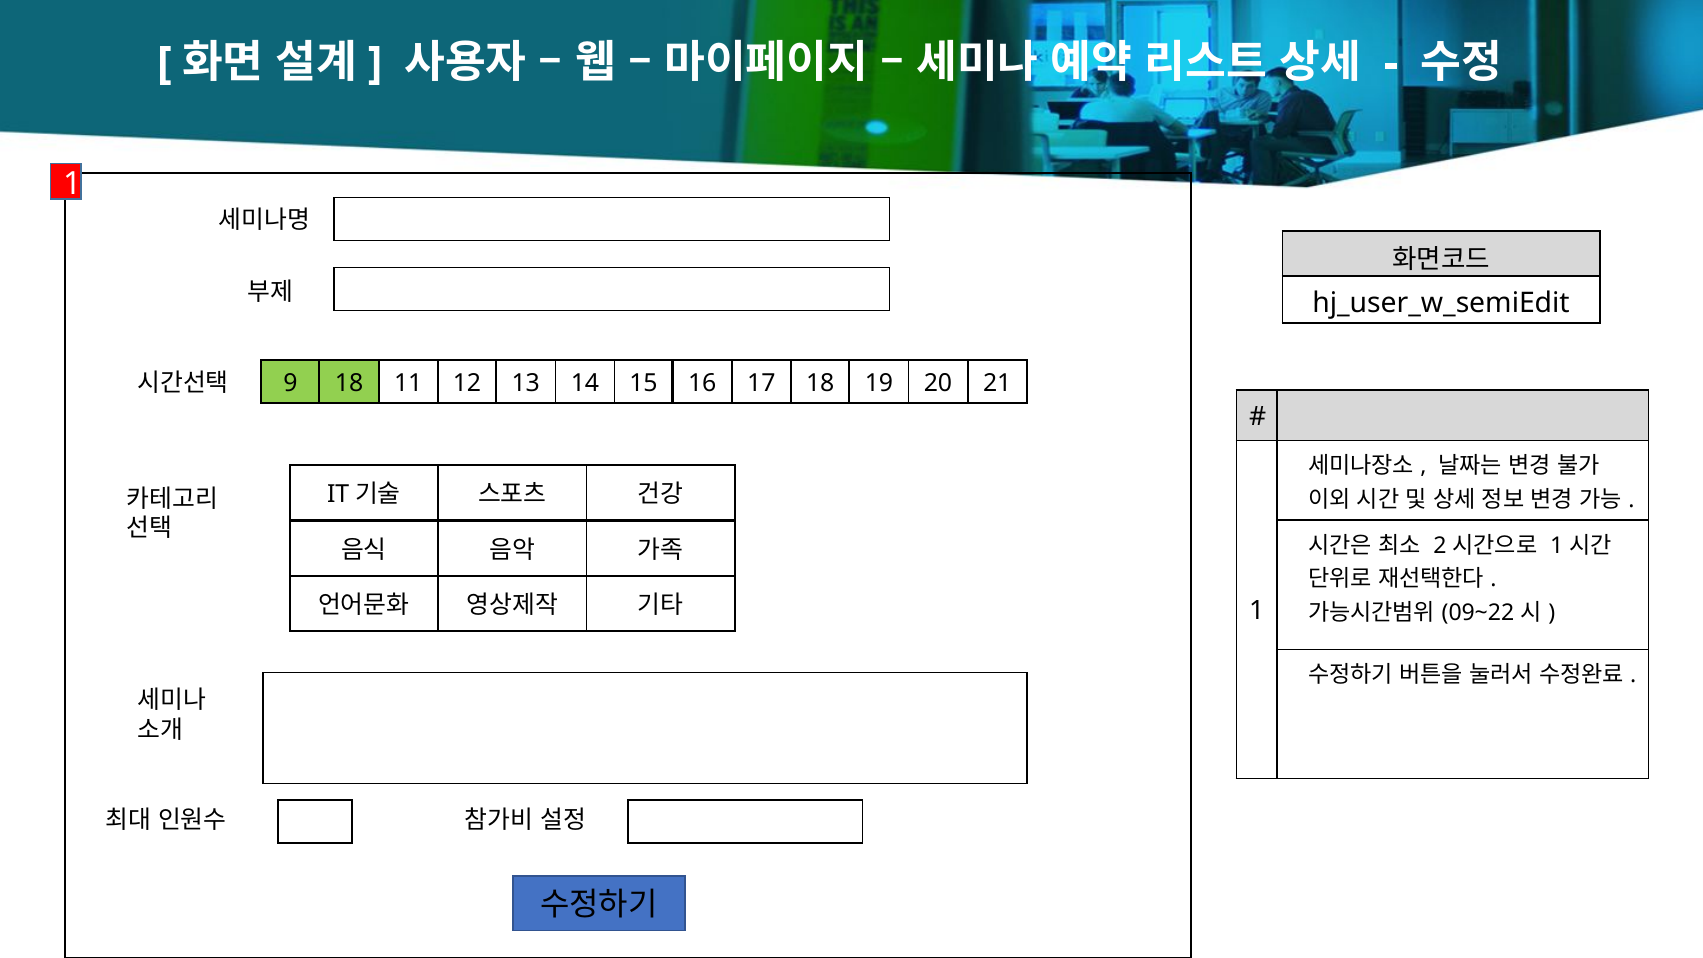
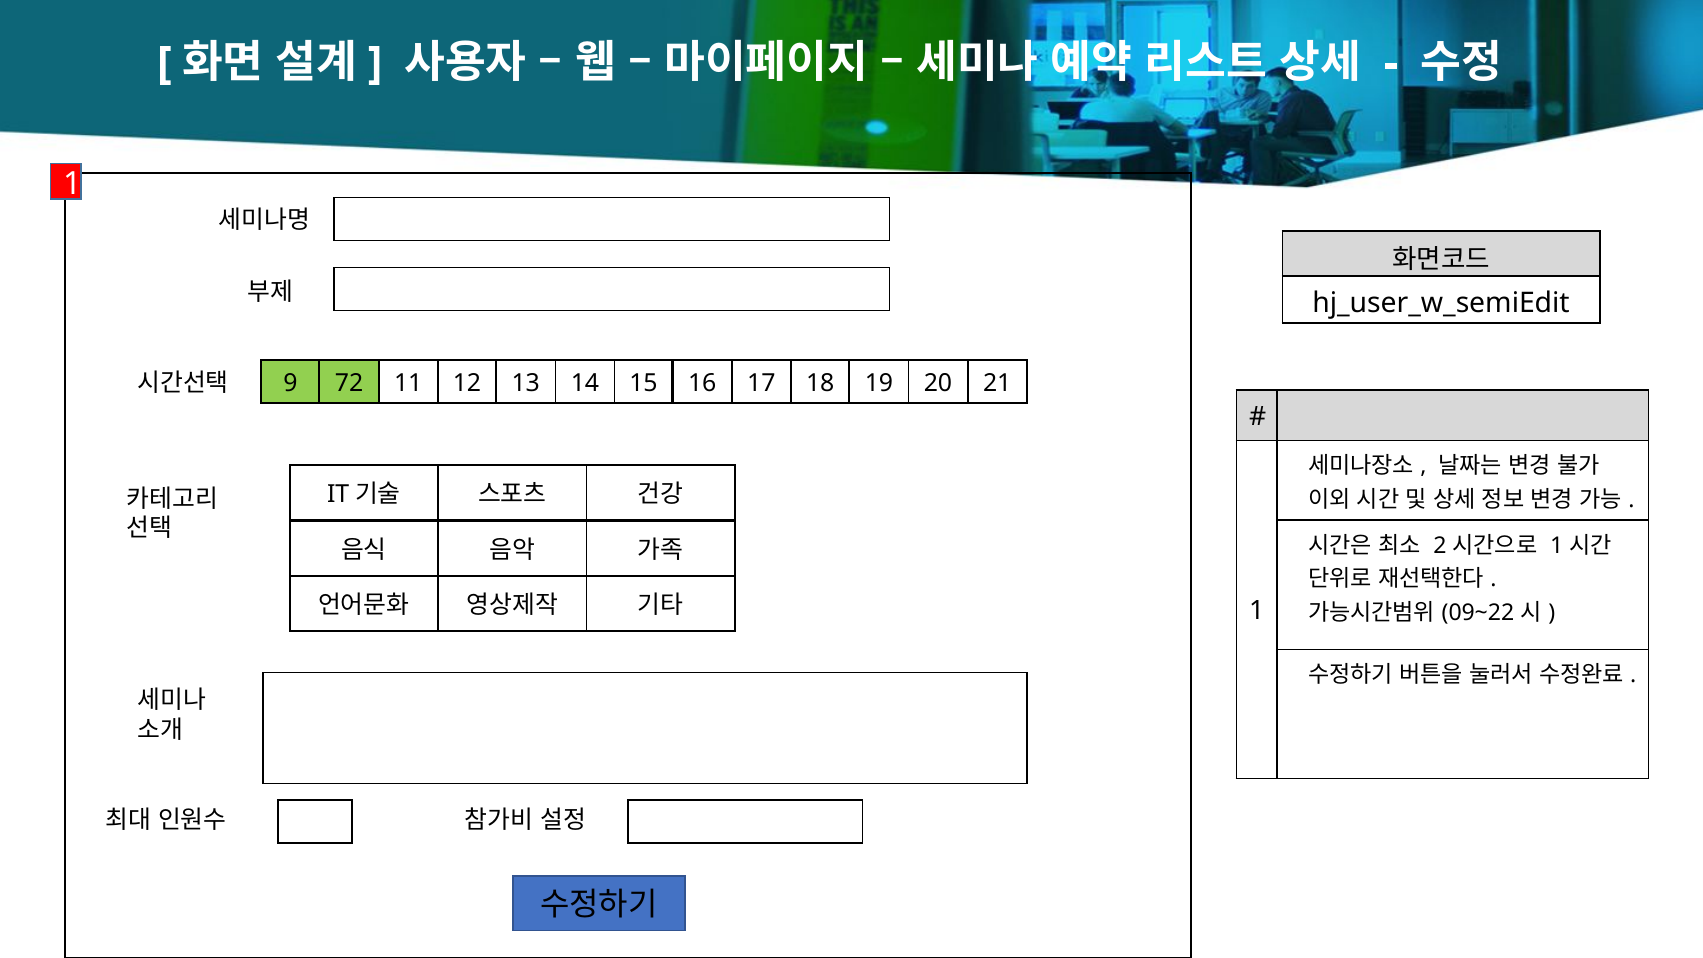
9 18: 18 -> 72
